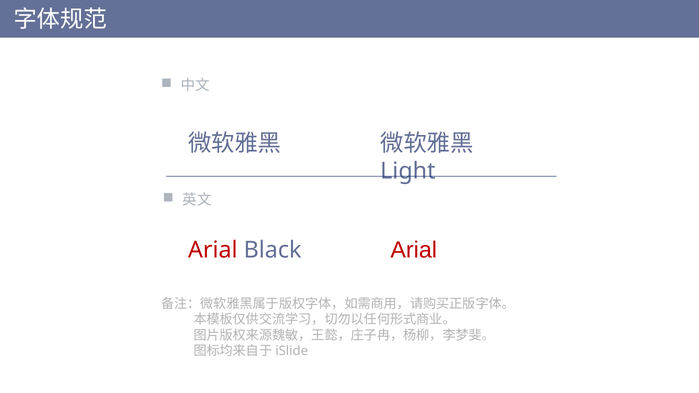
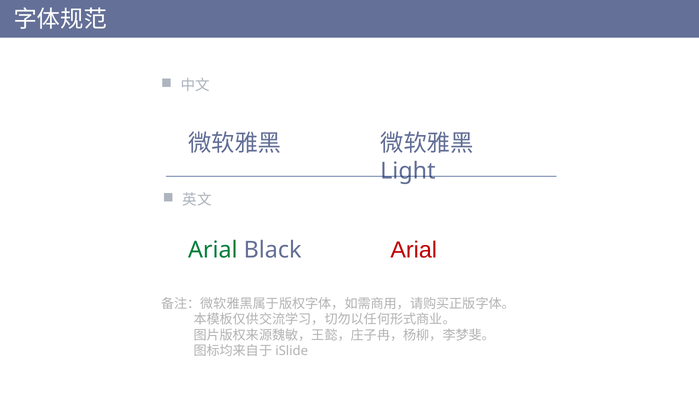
Arial at (213, 250) colour: red -> green
